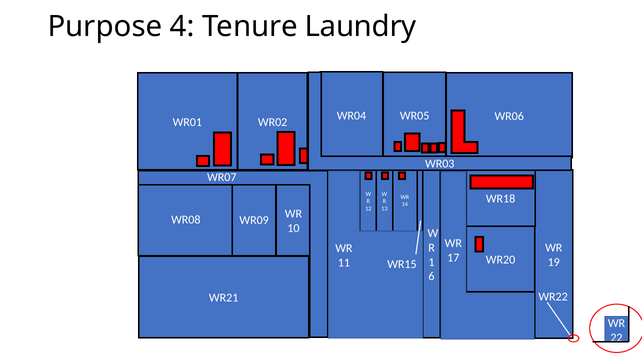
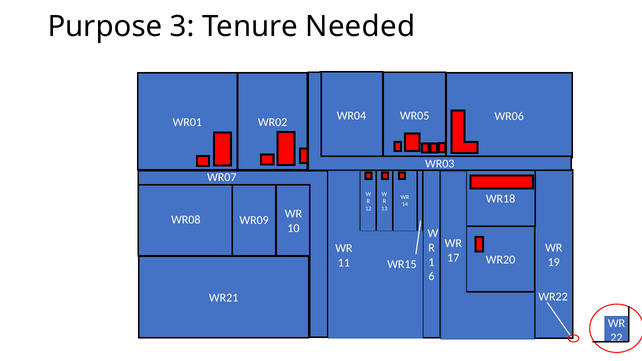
4: 4 -> 3
Laundry: Laundry -> Needed
